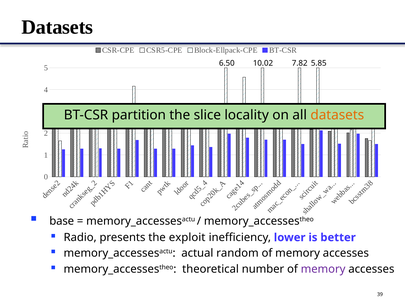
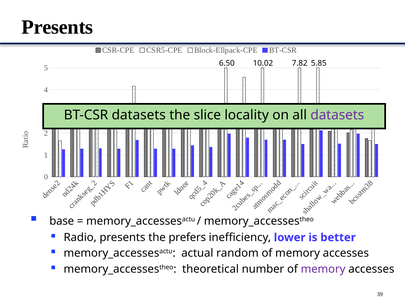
Datasets at (57, 27): Datasets -> Presents
BT-CSR partition: partition -> datasets
datasets at (337, 115) colour: orange -> purple
exploit: exploit -> prefers
